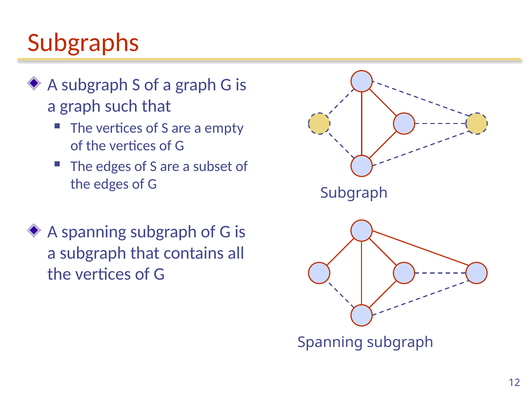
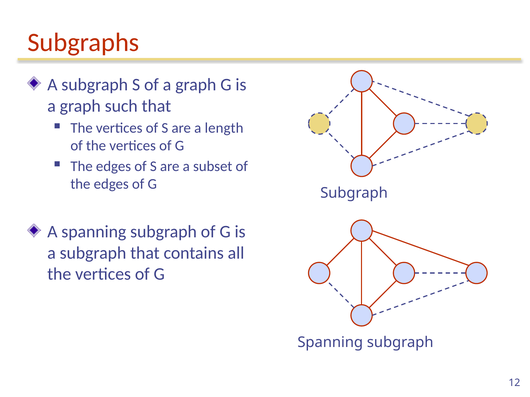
empty: empty -> length
